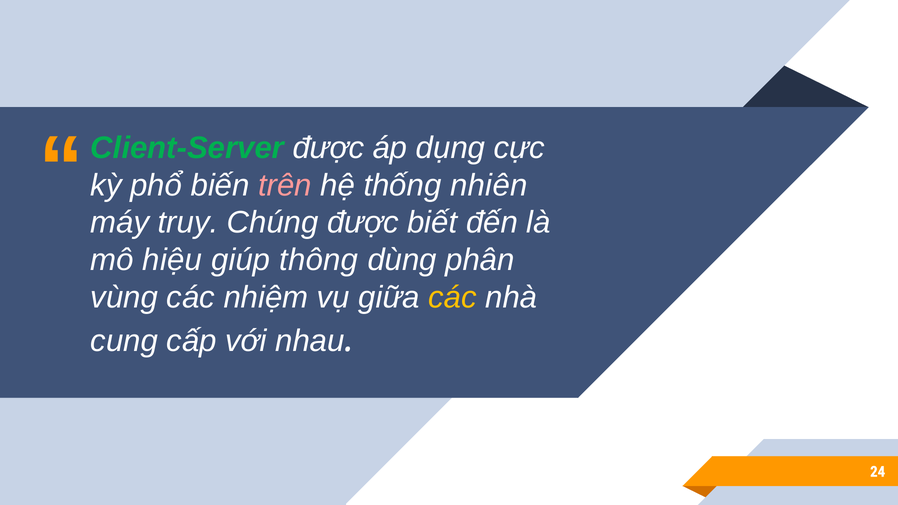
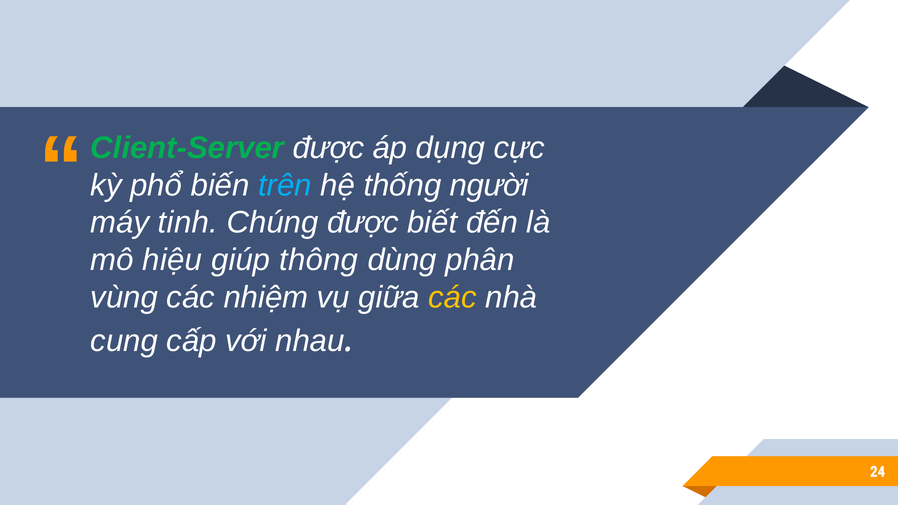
trên colour: pink -> light blue
nhiên: nhiên -> người
truy: truy -> tinh
